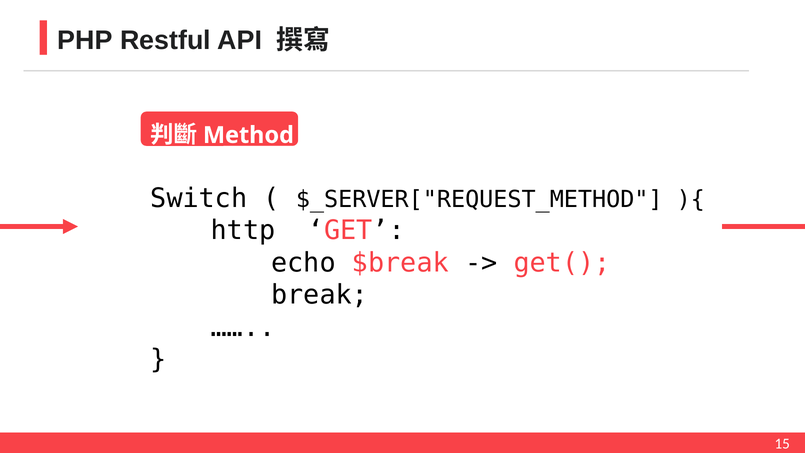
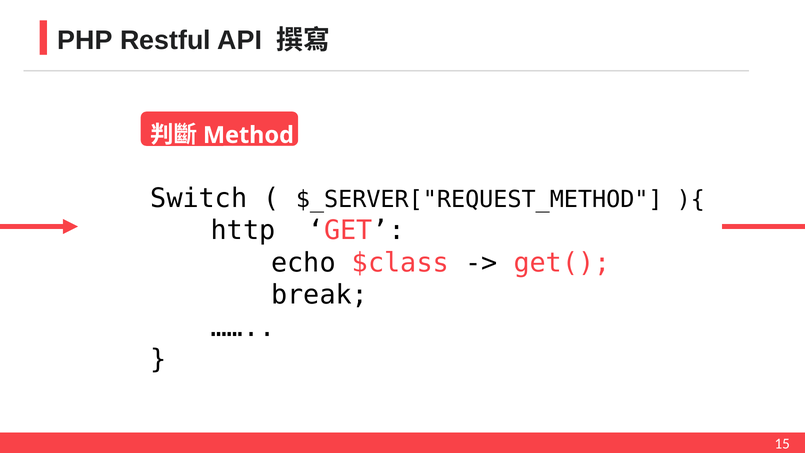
$break: $break -> $class
